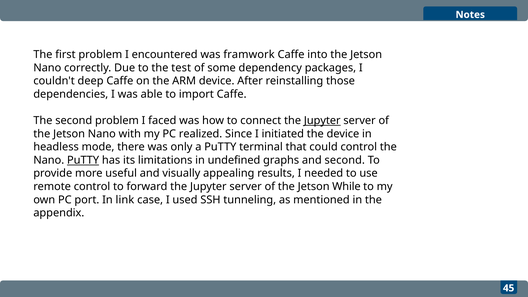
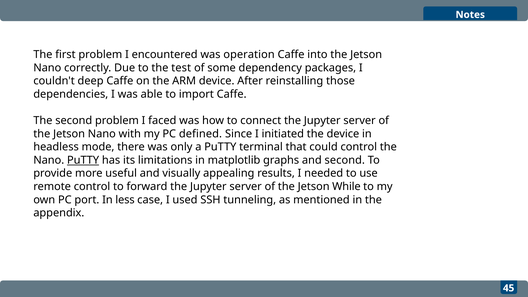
framwork: framwork -> operation
Jupyter at (322, 121) underline: present -> none
realized: realized -> defined
undefined: undefined -> matplotlib
link: link -> less
